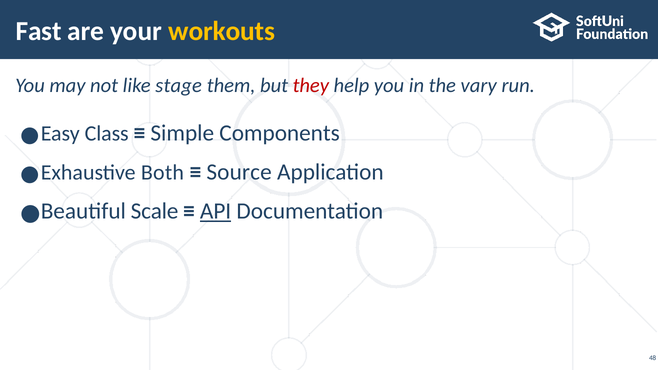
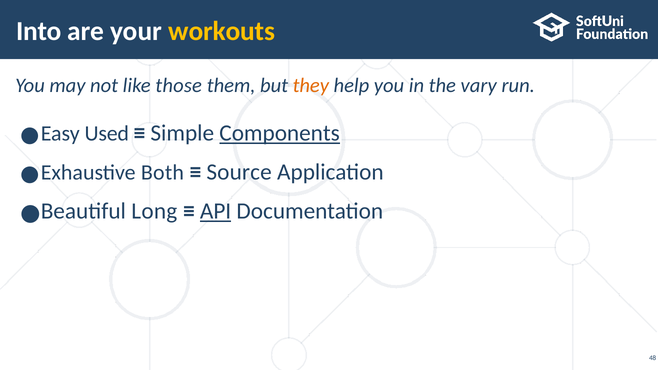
Fast: Fast -> Into
stage: stage -> those
they colour: red -> orange
Class: Class -> Used
Components underline: none -> present
Scale: Scale -> Long
